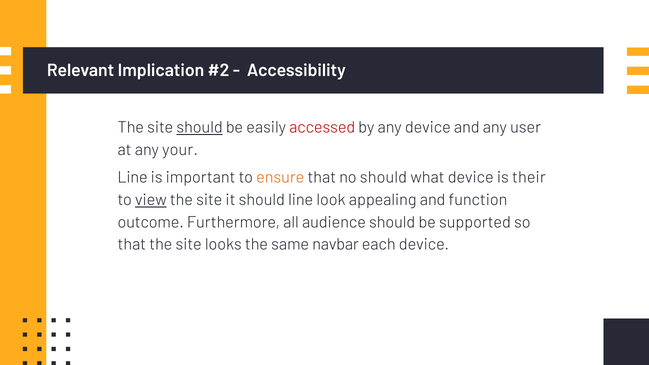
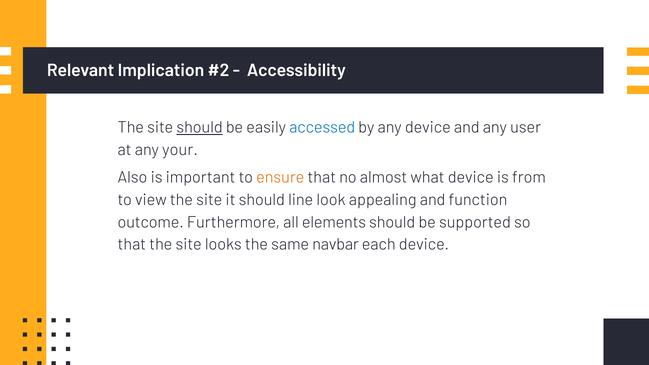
accessed colour: red -> blue
Line at (133, 177): Line -> Also
no should: should -> almost
their: their -> from
view underline: present -> none
audience: audience -> elements
